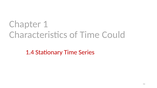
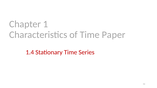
Could: Could -> Paper
